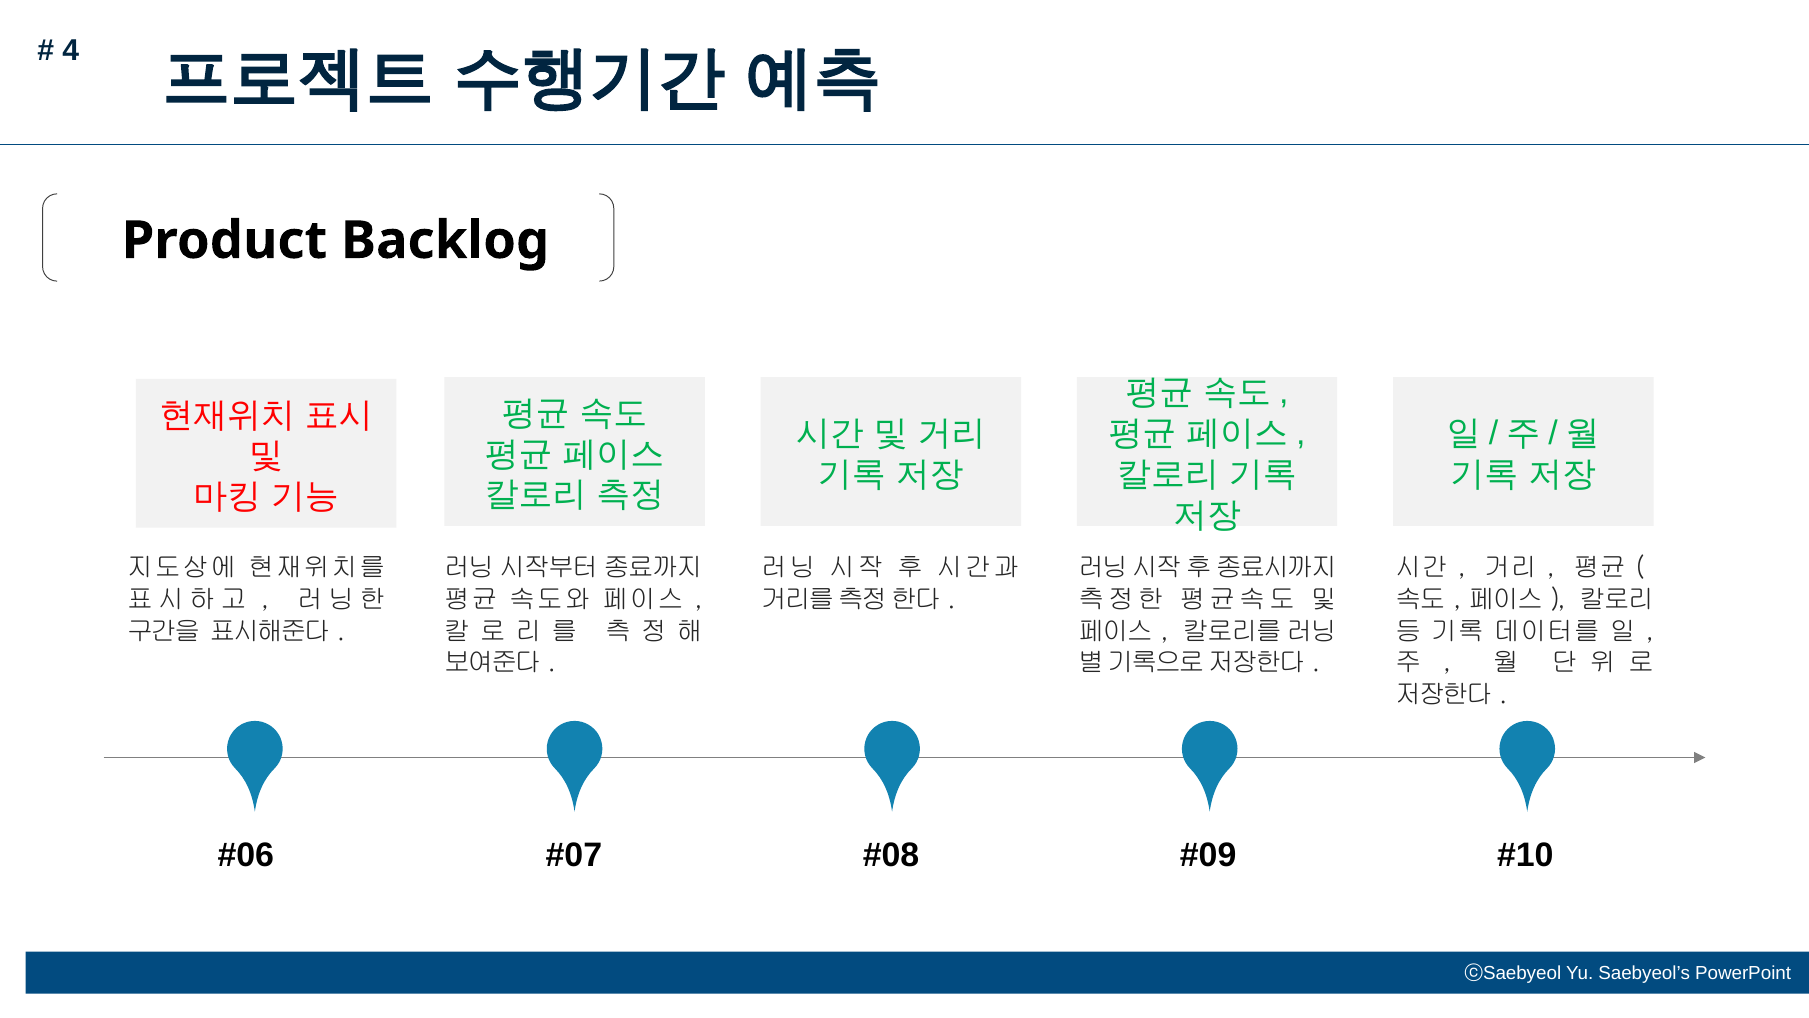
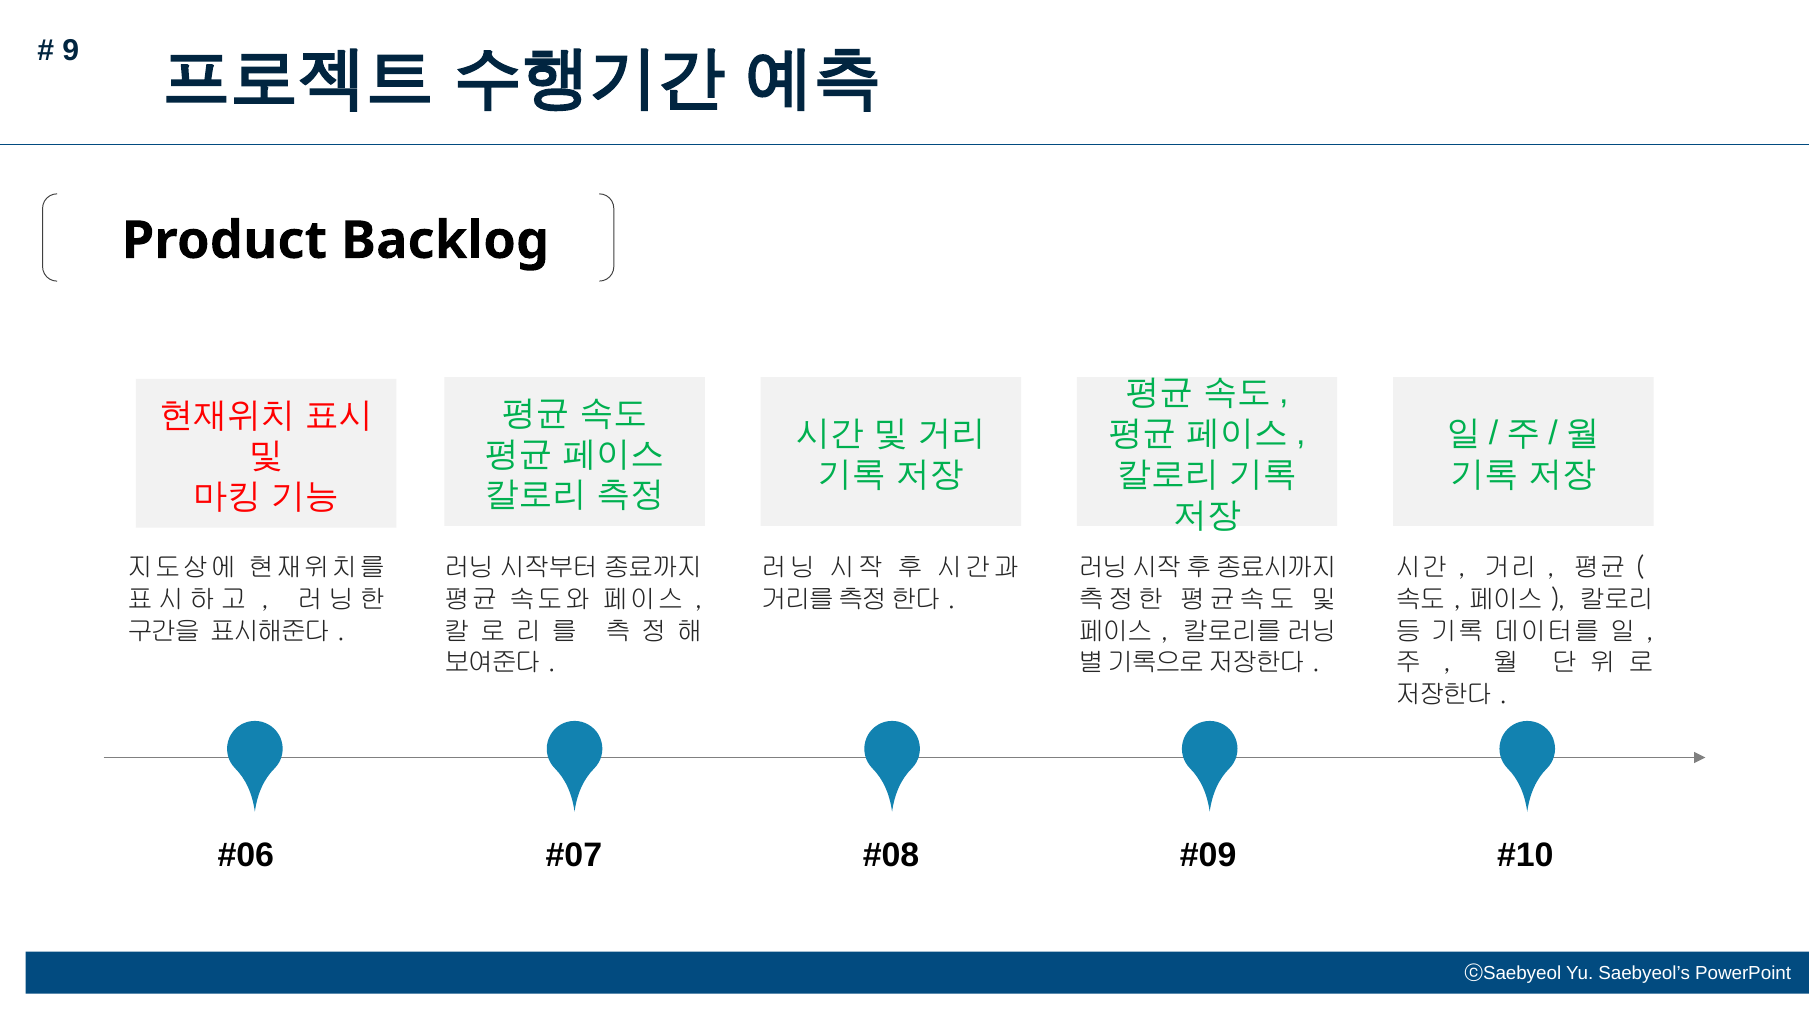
4: 4 -> 9
